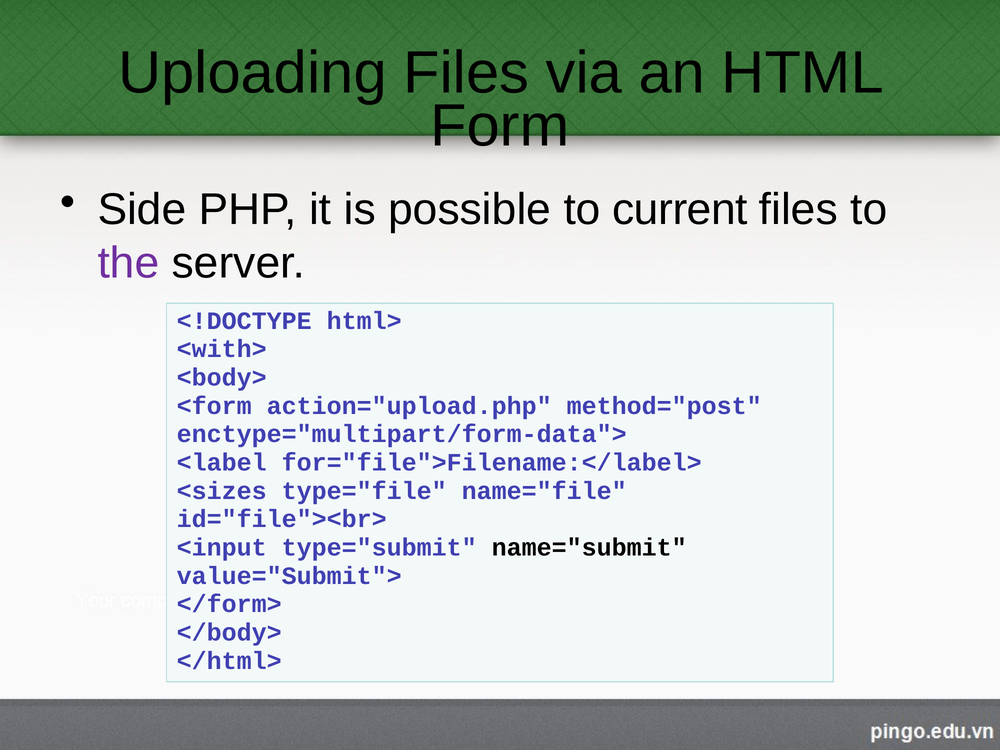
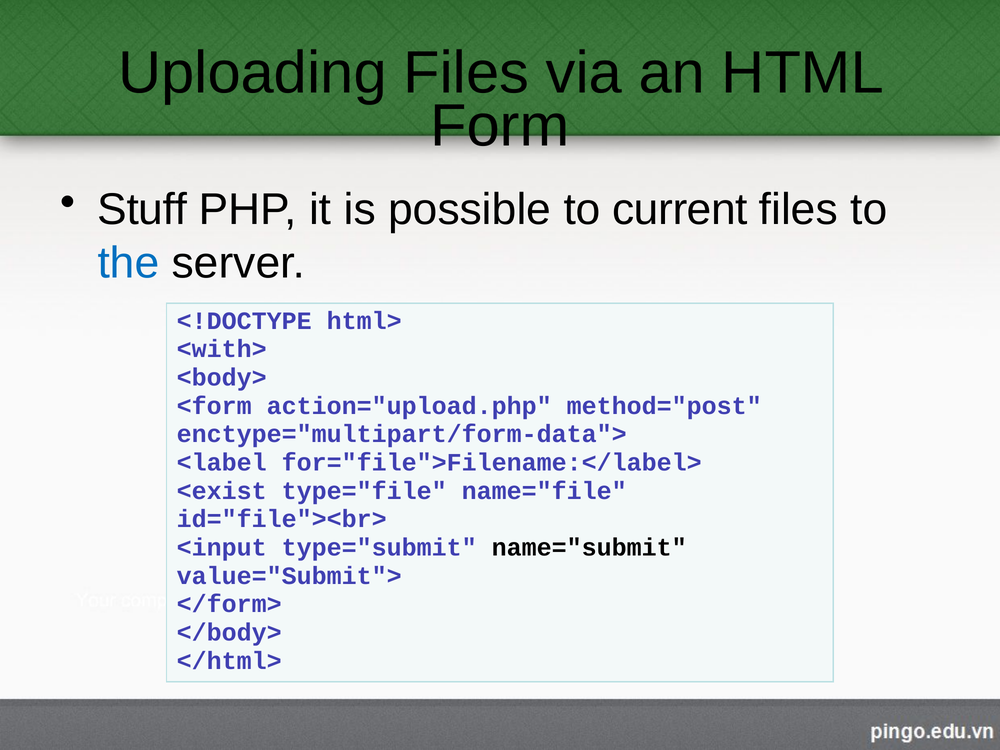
Side: Side -> Stuff
the colour: purple -> blue
<sizes: <sizes -> <exist
